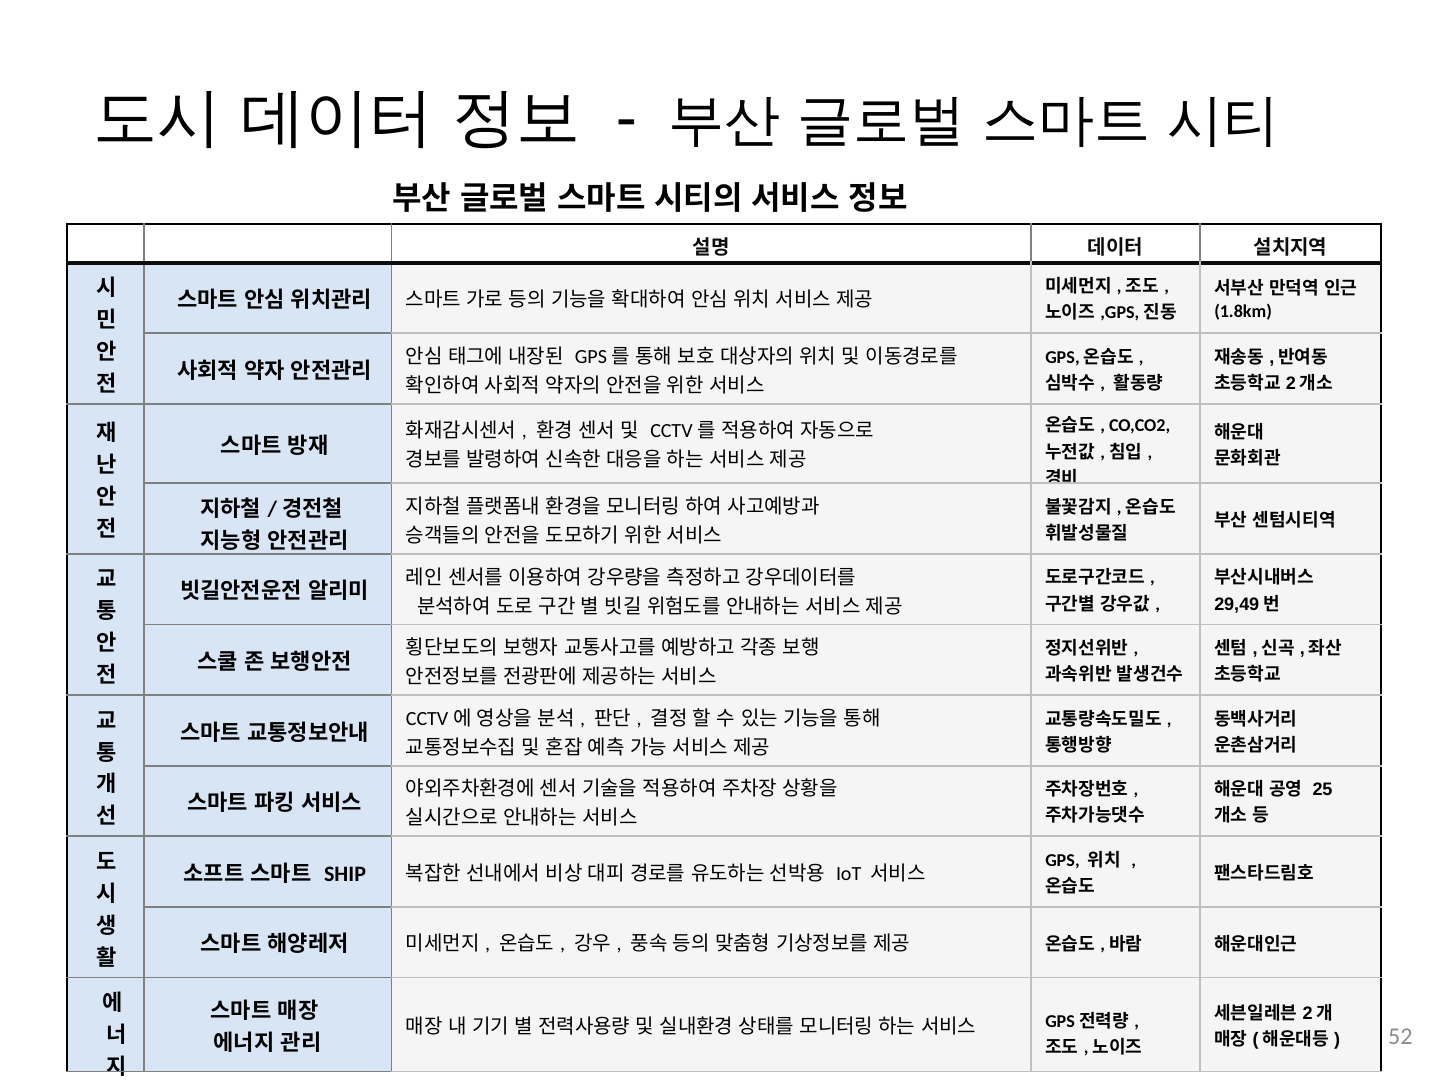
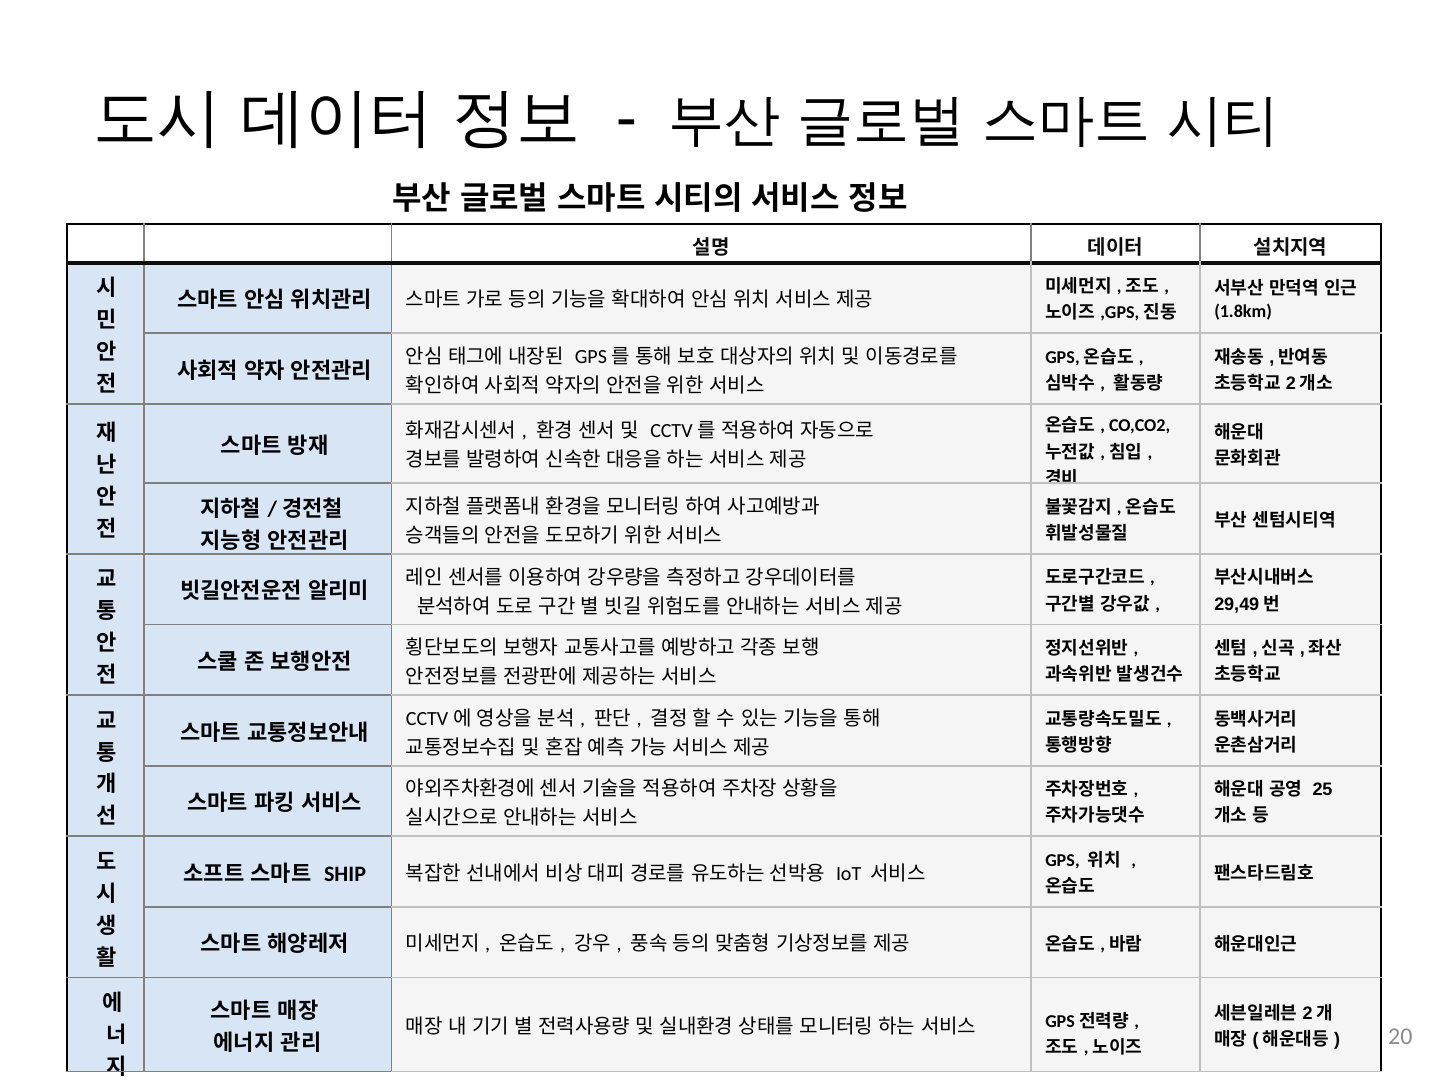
52: 52 -> 20
